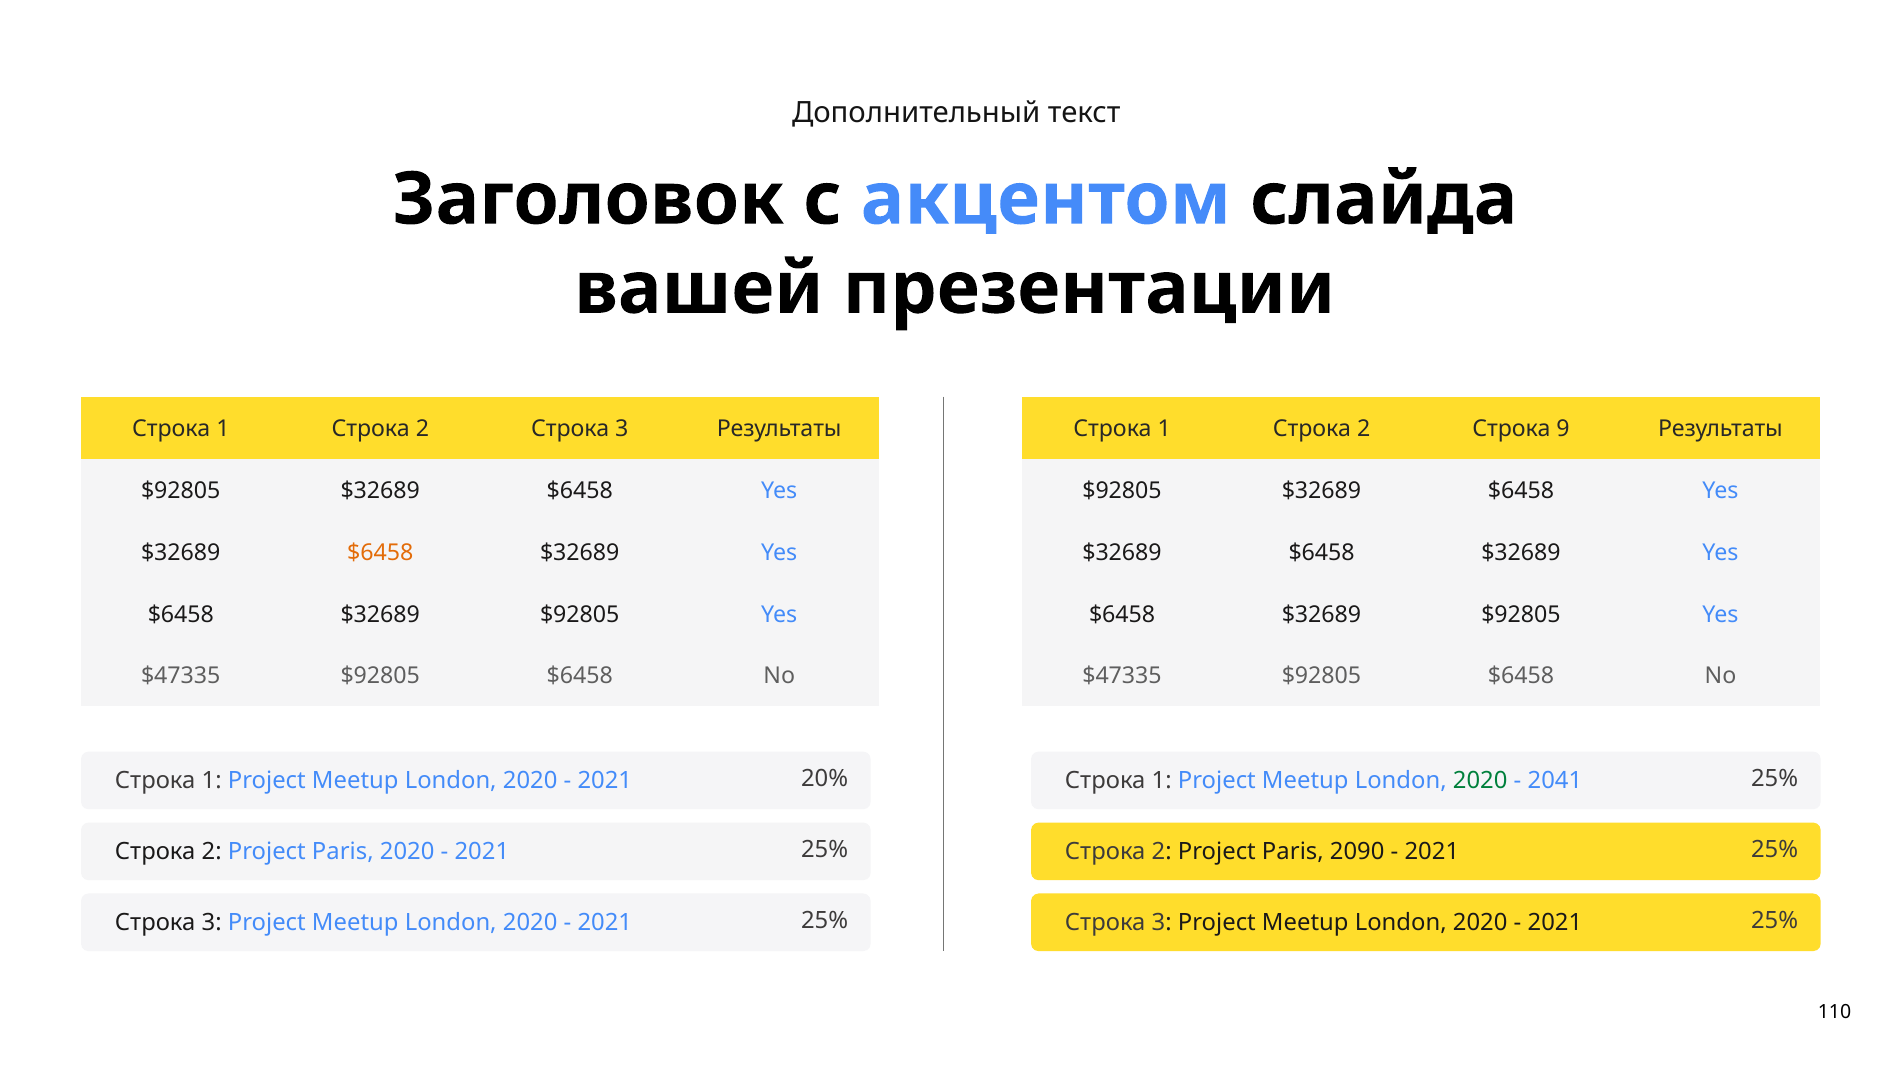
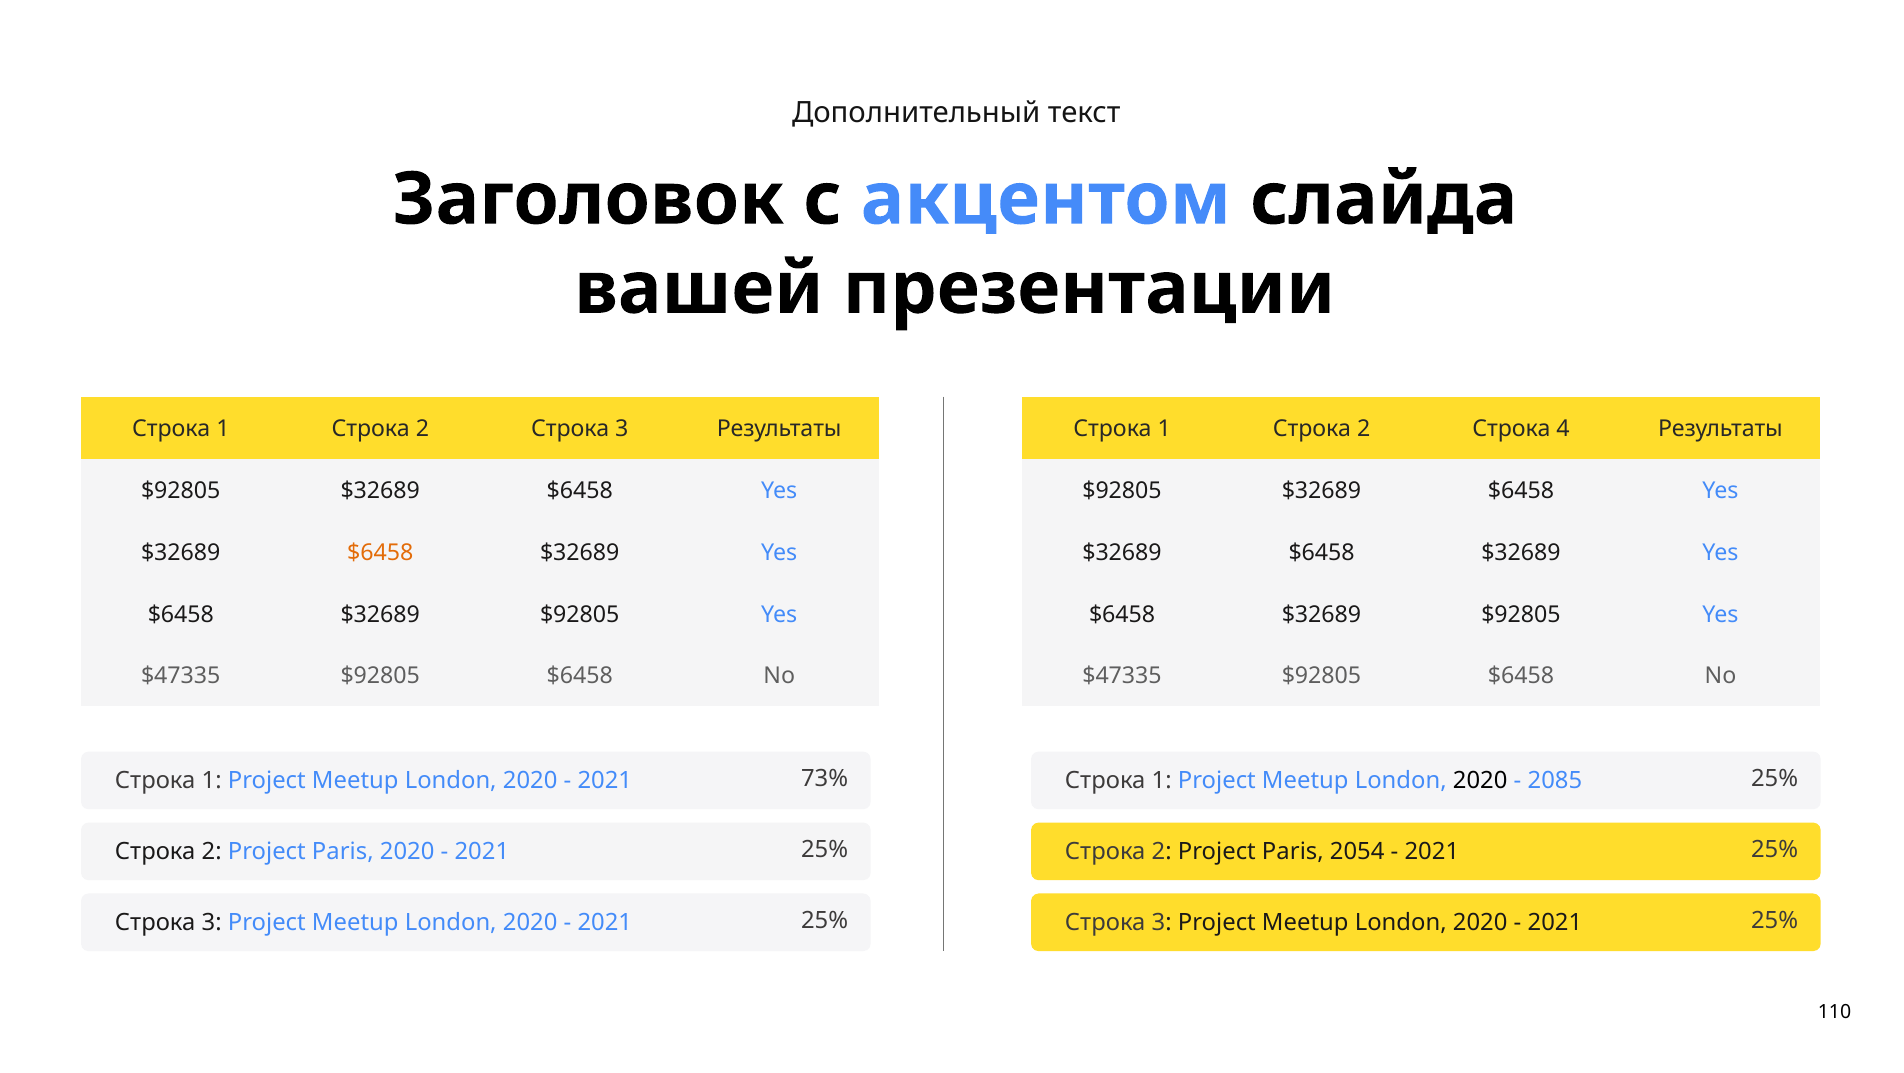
9: 9 -> 4
20%: 20% -> 73%
2020 at (1480, 781) colour: green -> black
2041: 2041 -> 2085
2090: 2090 -> 2054
